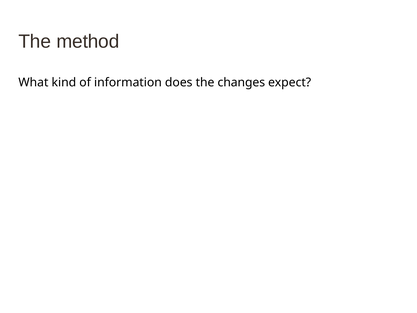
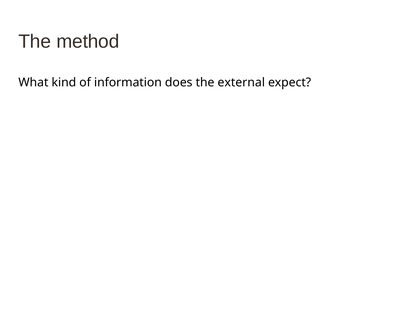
changes: changes -> external
